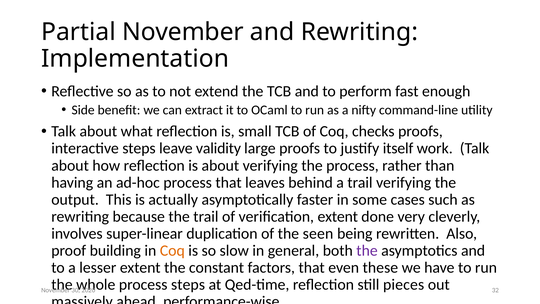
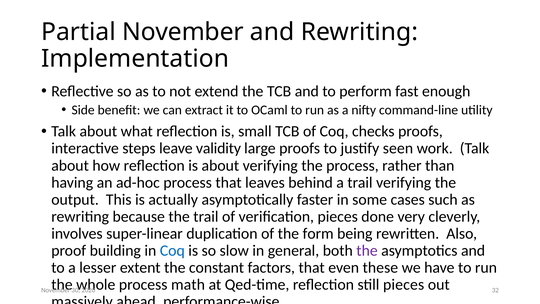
itself: itself -> seen
verification extent: extent -> pieces
seen: seen -> form
Coq at (172, 250) colour: orange -> blue
process steps: steps -> math
